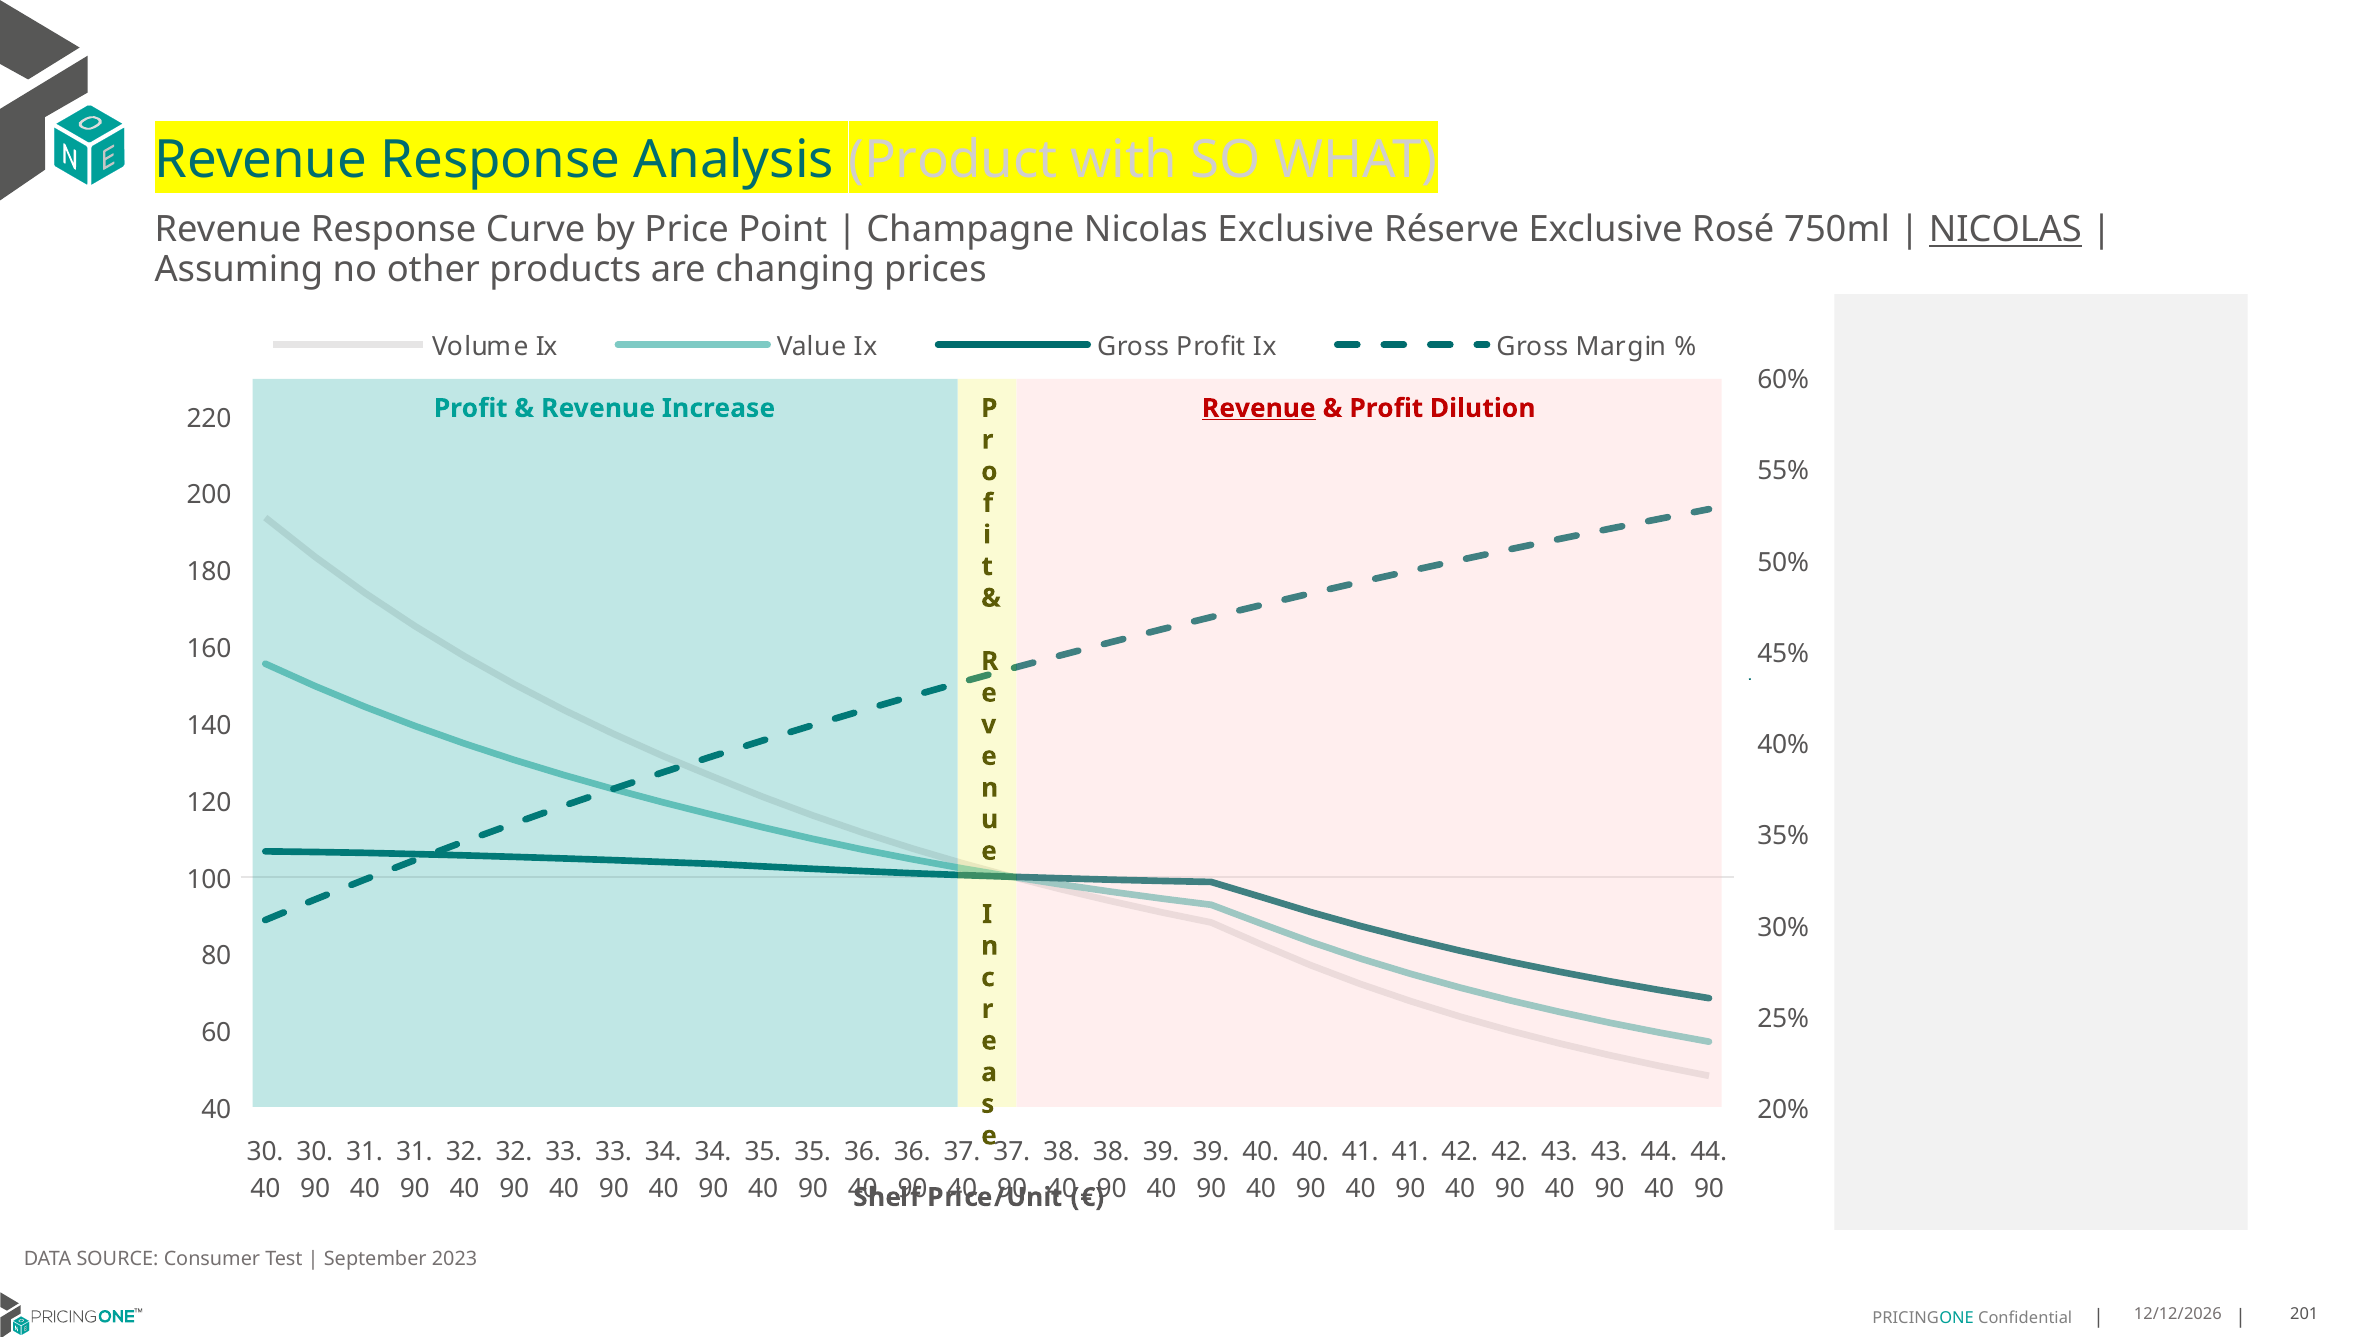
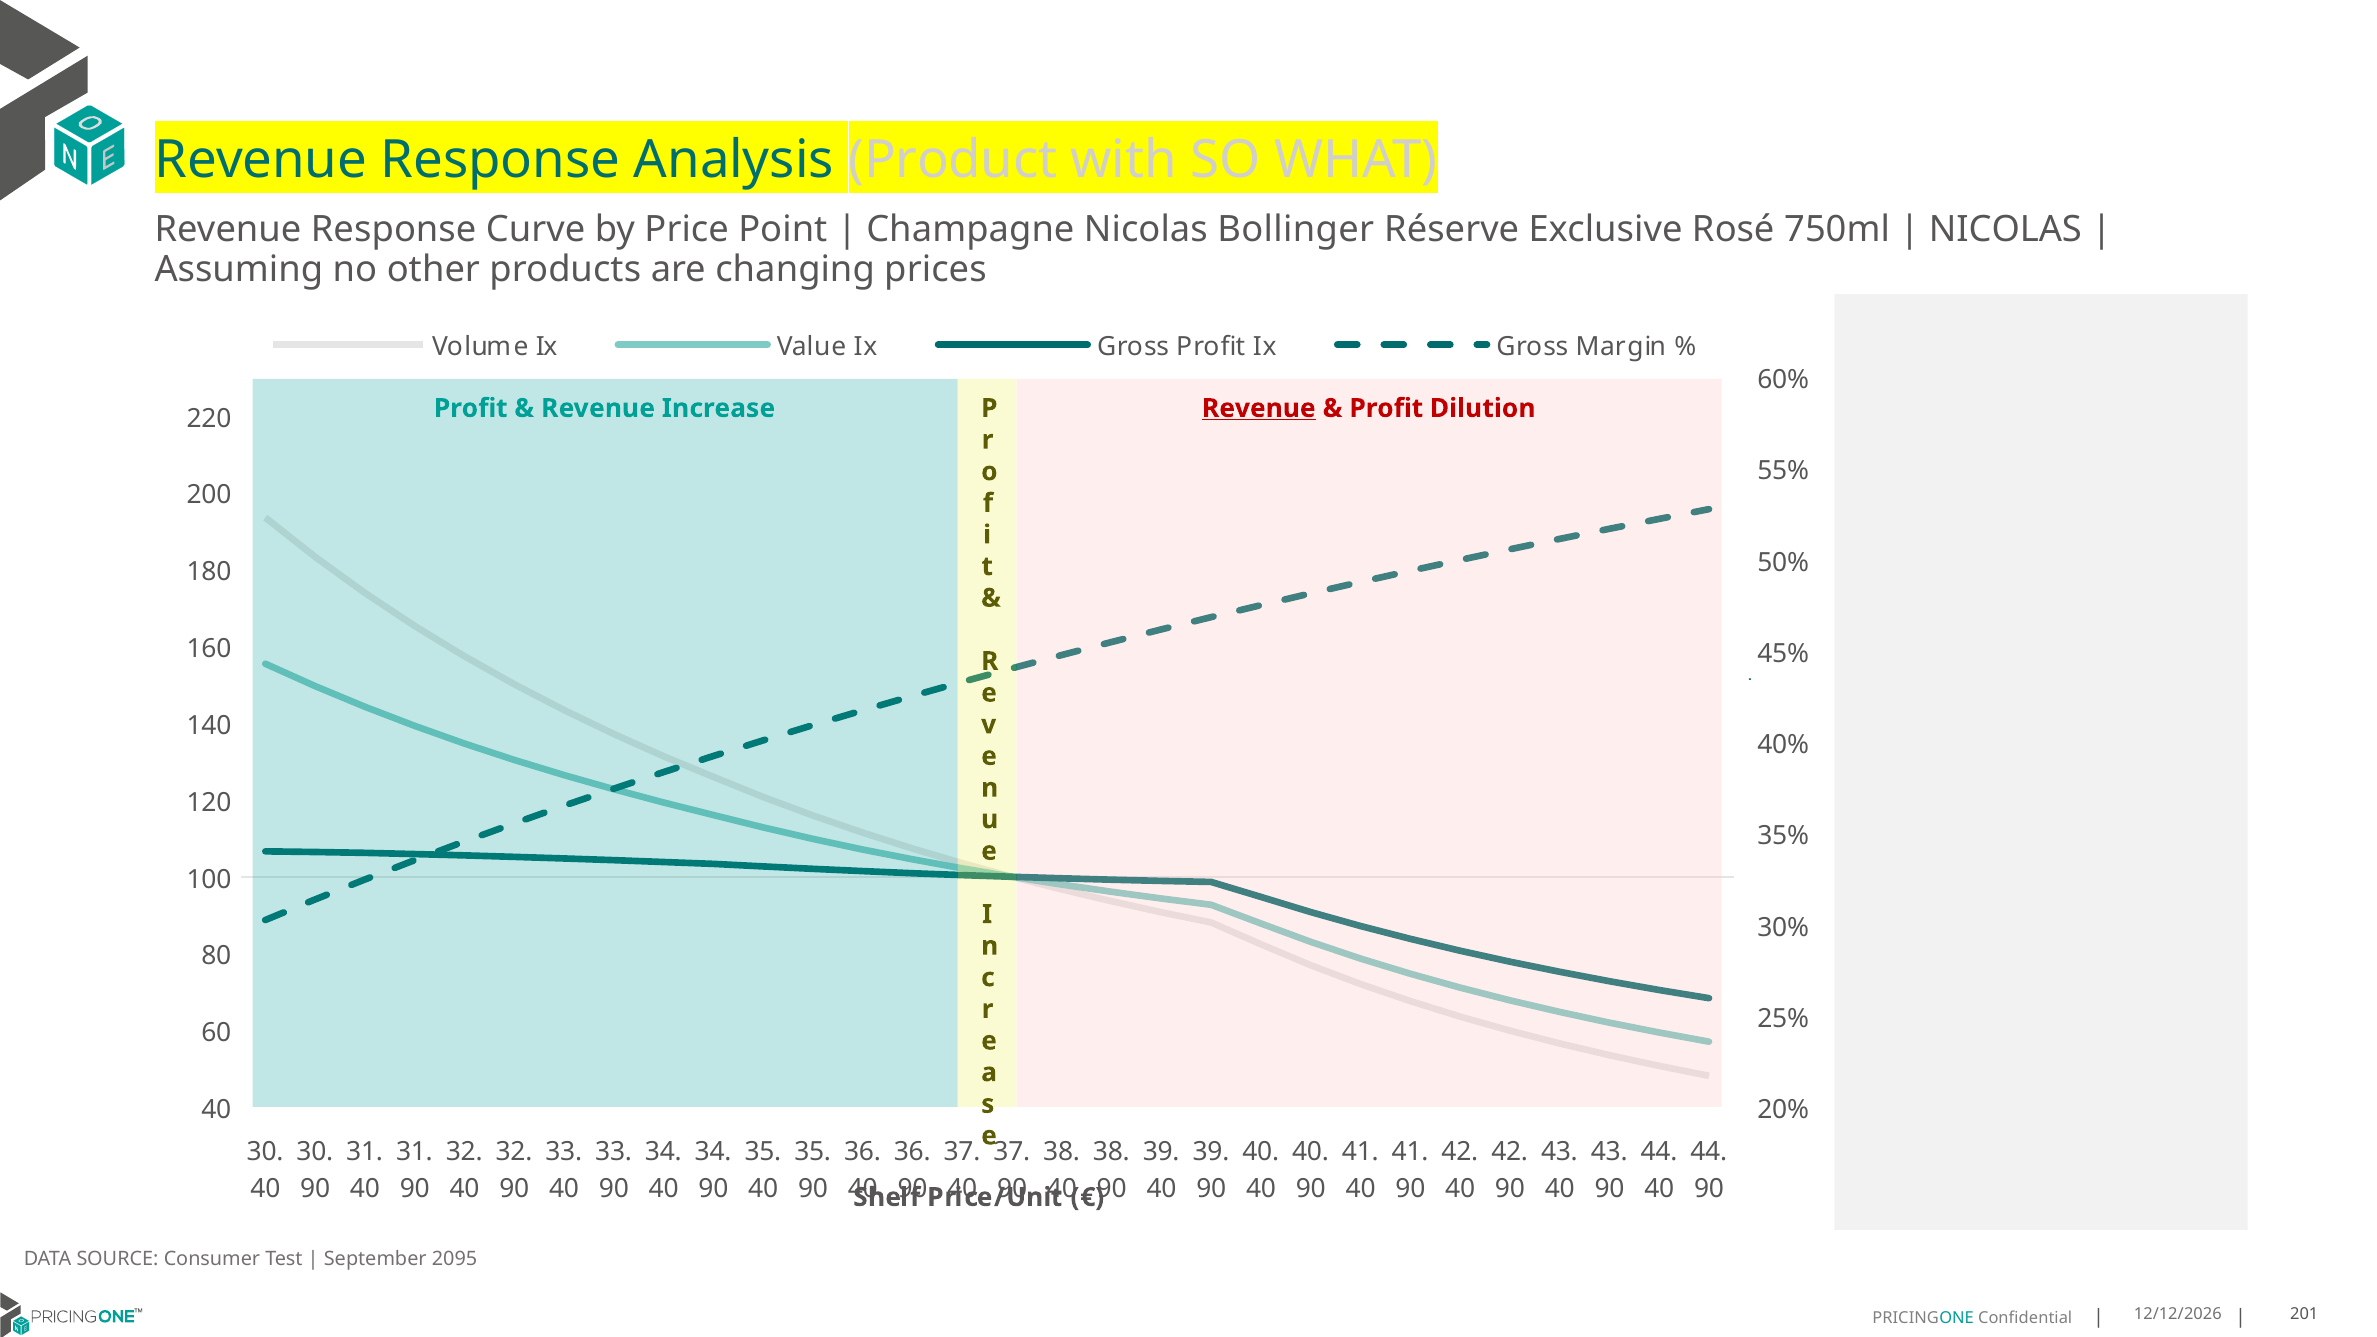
Nicolas Exclusive: Exclusive -> Bollinger
NICOLAS at (2005, 230) underline: present -> none
2023: 2023 -> 2095
